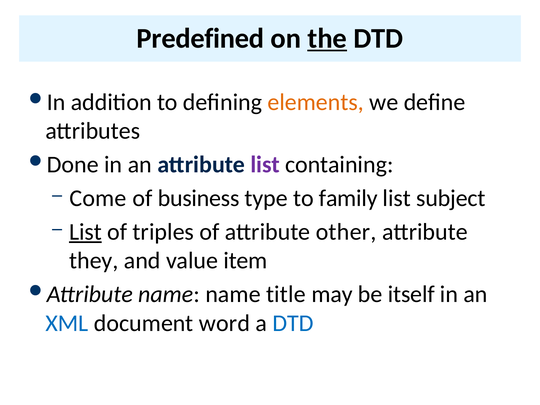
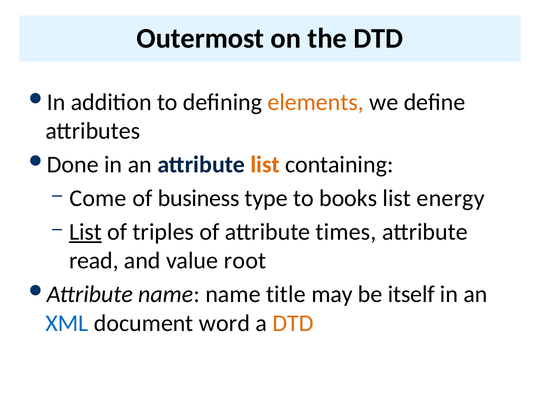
Predefined: Predefined -> Outermost
the underline: present -> none
list at (265, 165) colour: purple -> orange
family: family -> books
subject: subject -> energy
other: other -> times
they: they -> read
item: item -> root
DTD at (293, 323) colour: blue -> orange
